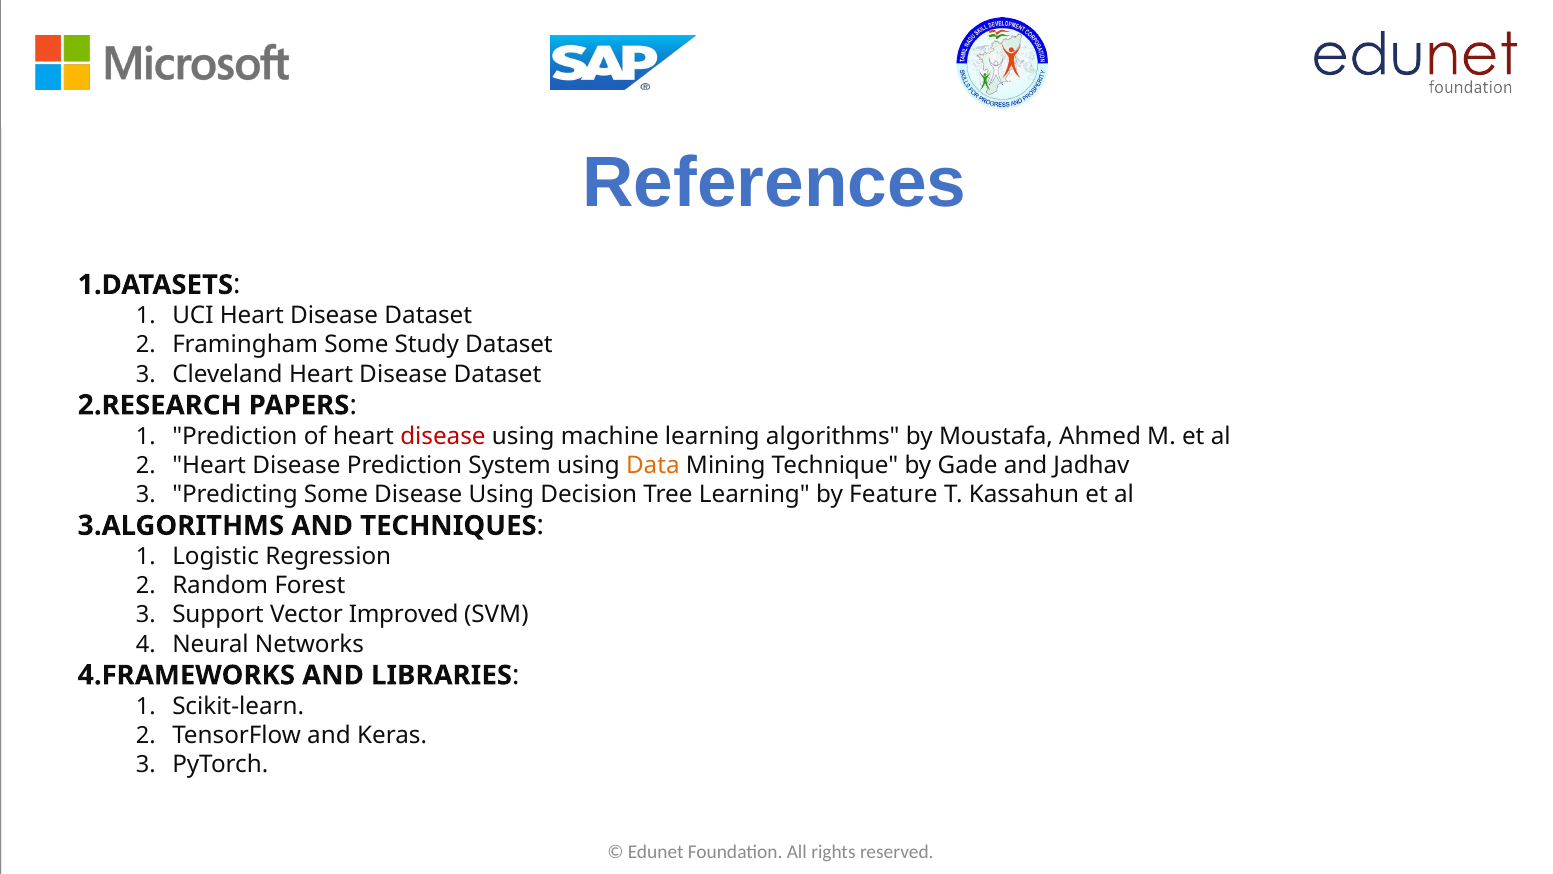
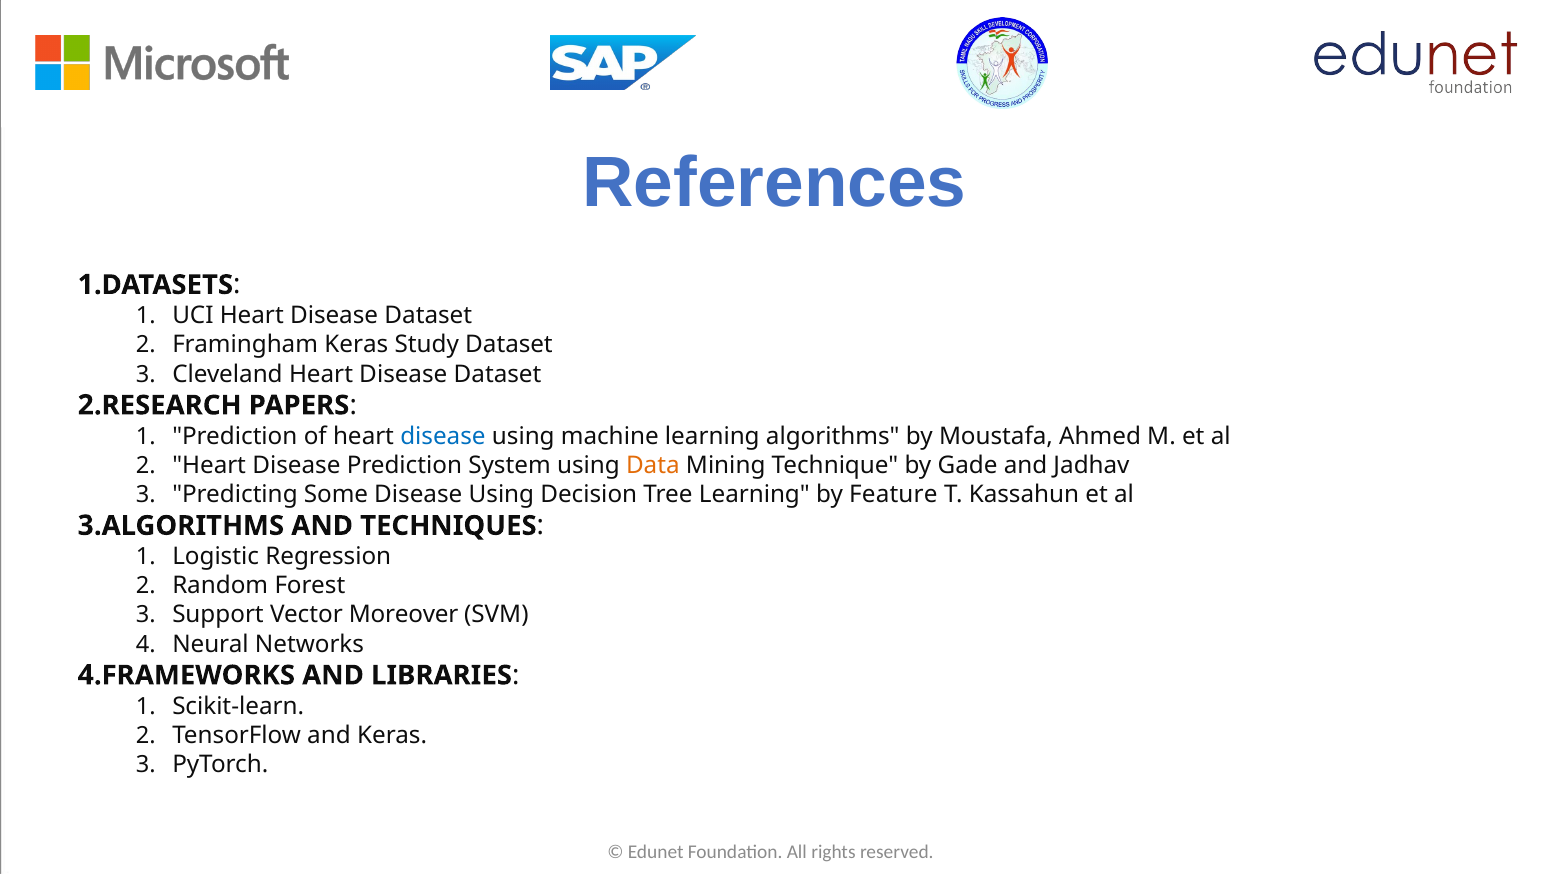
Framingham Some: Some -> Keras
disease at (443, 436) colour: red -> blue
Improved: Improved -> Moreover
